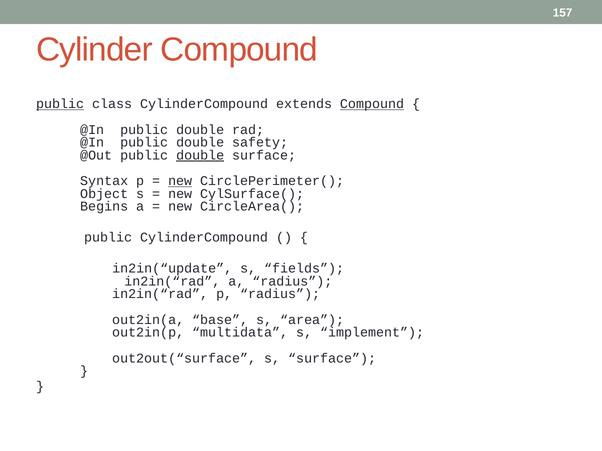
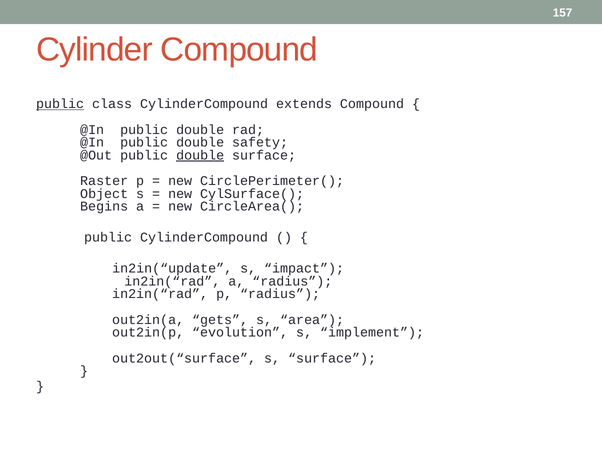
Compound at (372, 104) underline: present -> none
Syntax: Syntax -> Raster
new at (180, 181) underline: present -> none
fields: fields -> impact
base: base -> gets
multidata: multidata -> evolution
